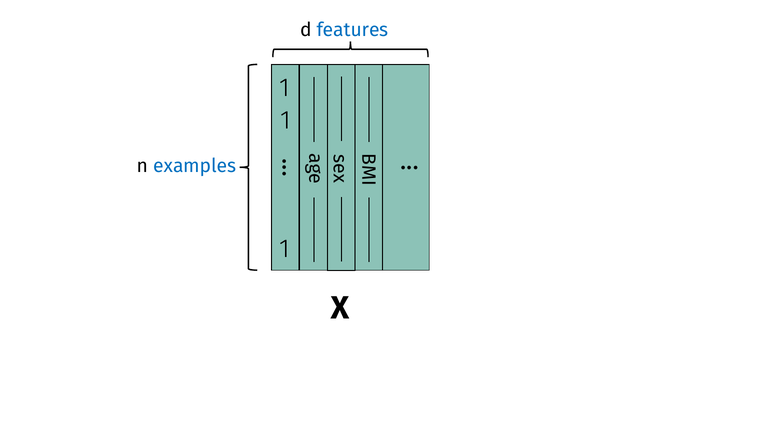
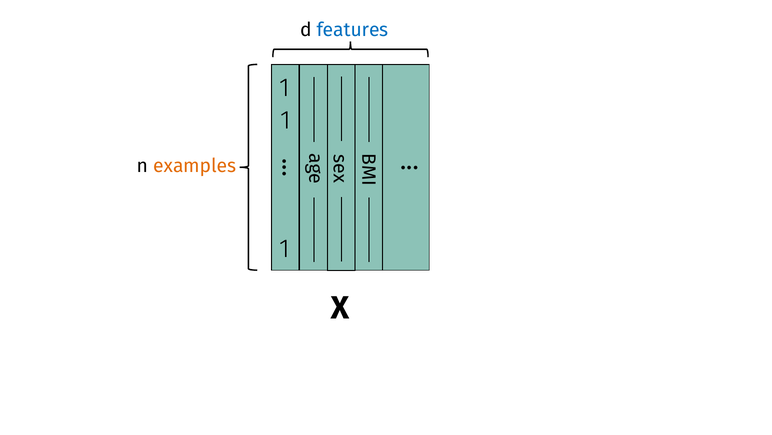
examples colour: blue -> orange
